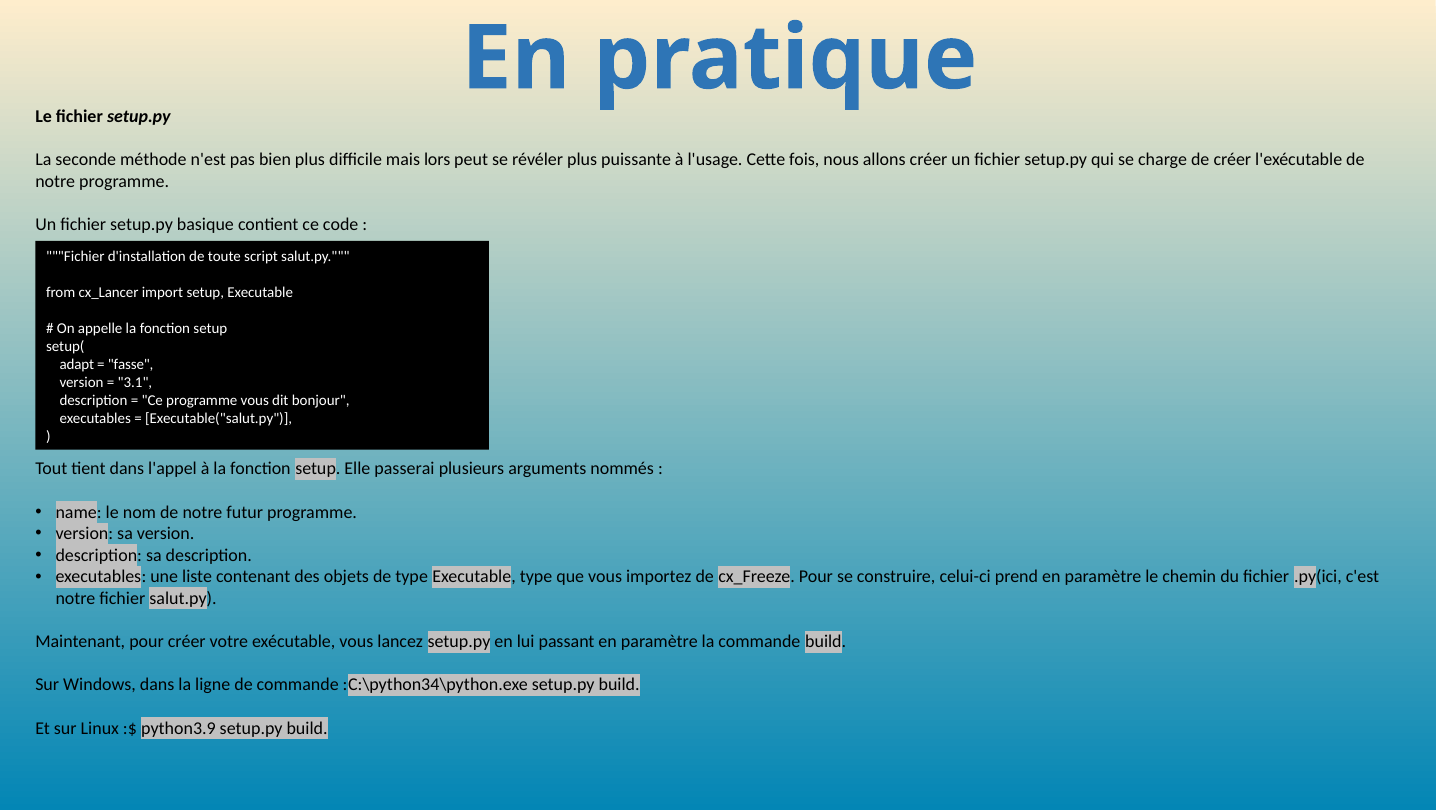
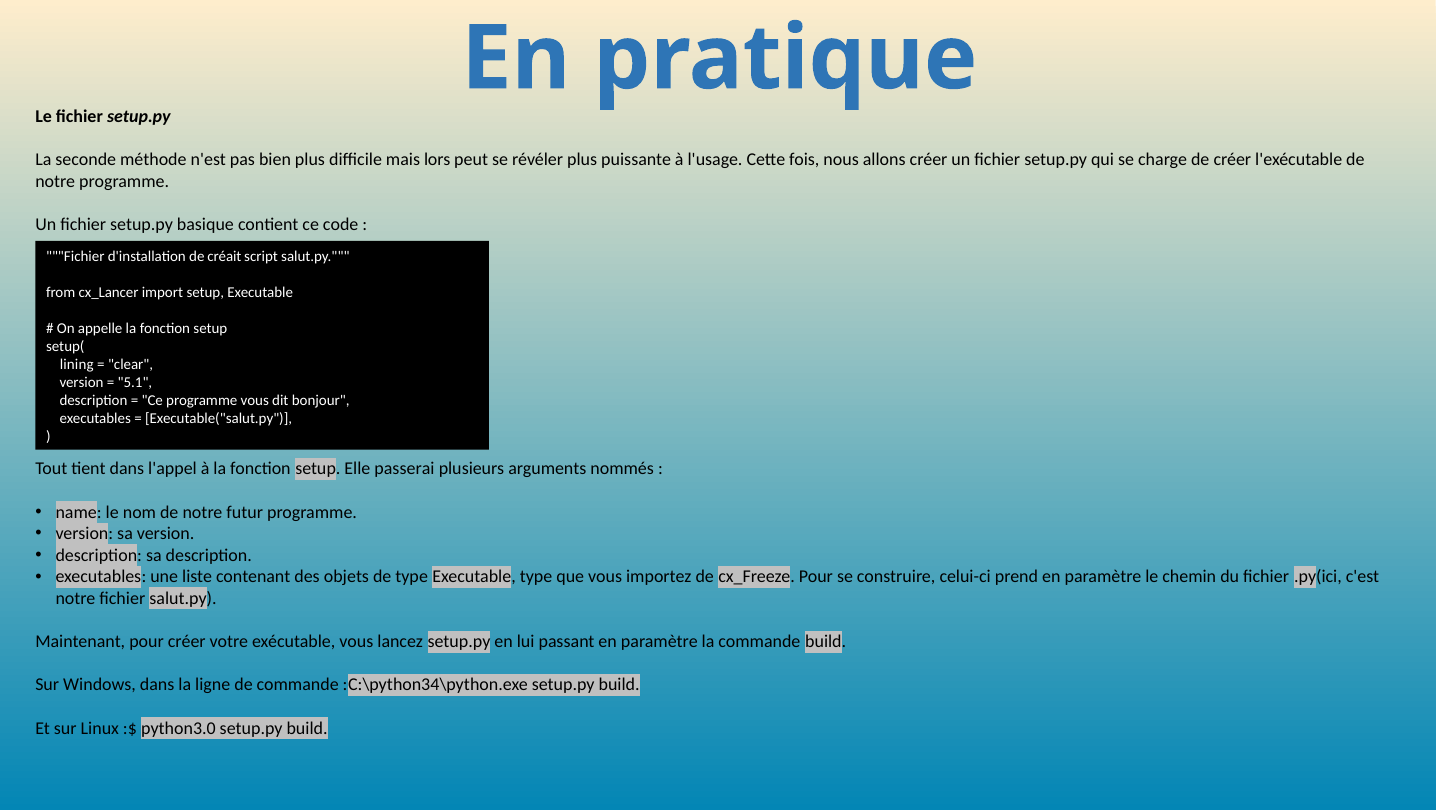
toute: toute -> créait
adapt: adapt -> lining
fasse: fasse -> clear
3.1: 3.1 -> 5.1
python3.9: python3.9 -> python3.0
